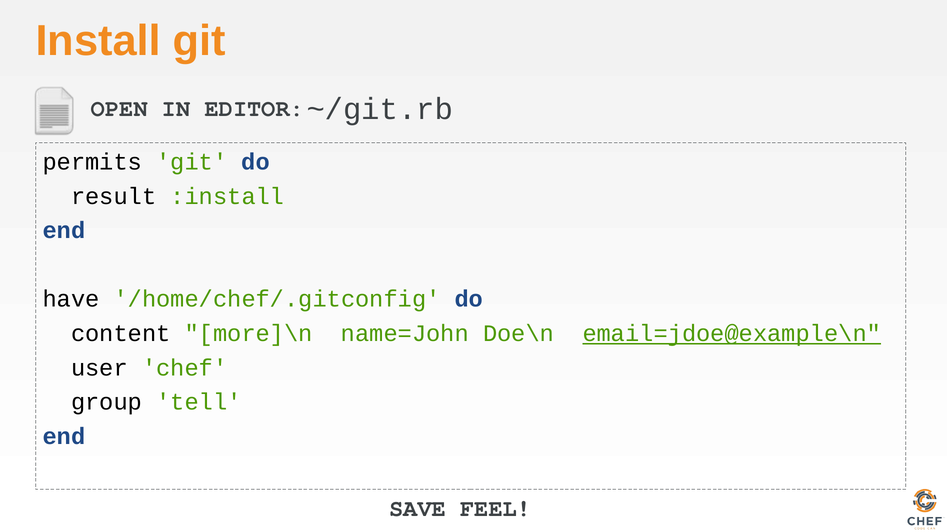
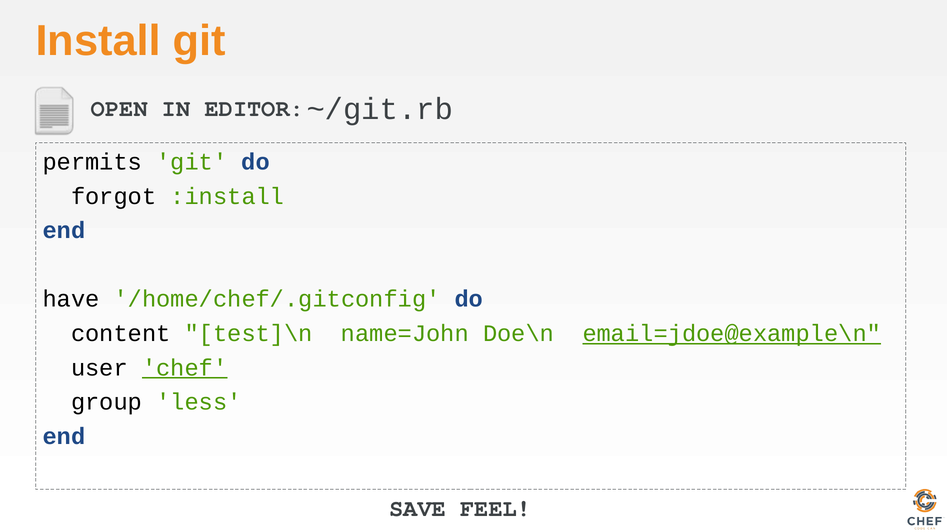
result: result -> forgot
more]\n: more]\n -> test]\n
chef underline: none -> present
tell: tell -> less
